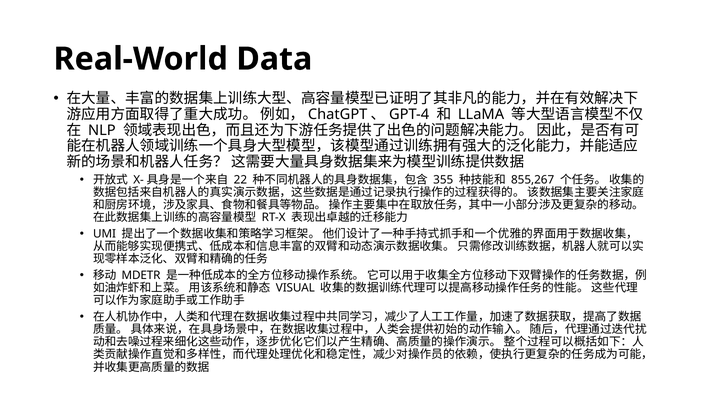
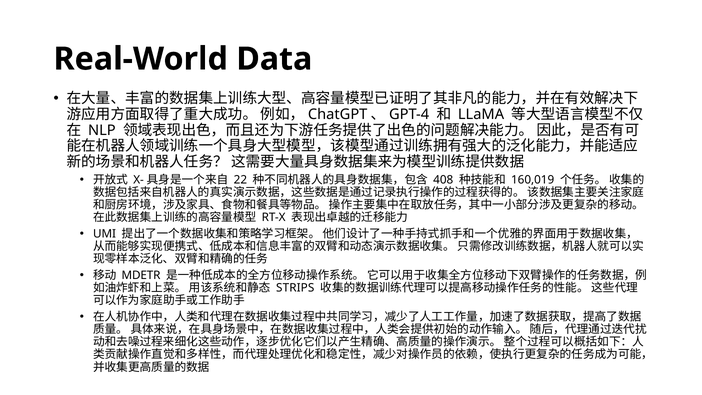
355: 355 -> 408
855,267: 855,267 -> 160,019
VISUAL: VISUAL -> STRIPS
